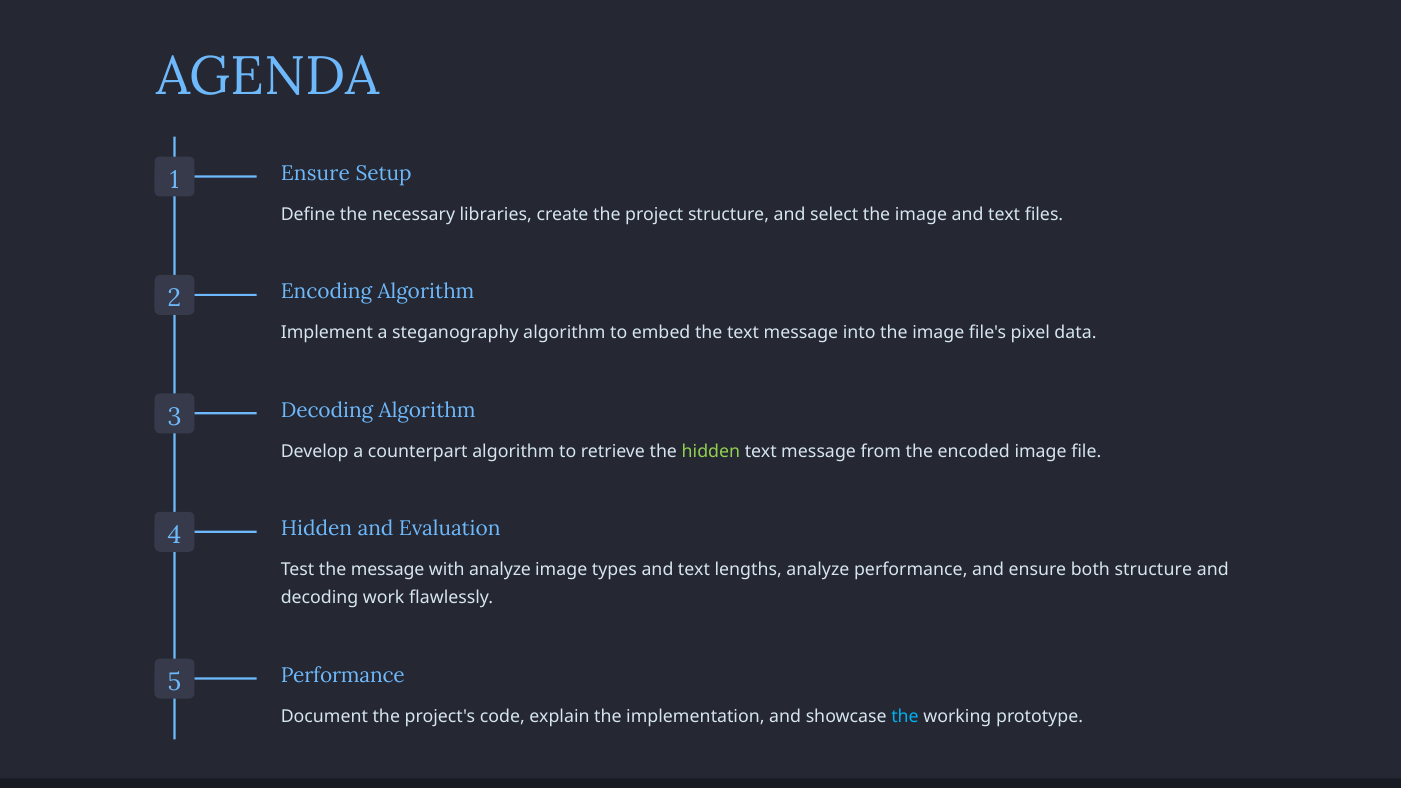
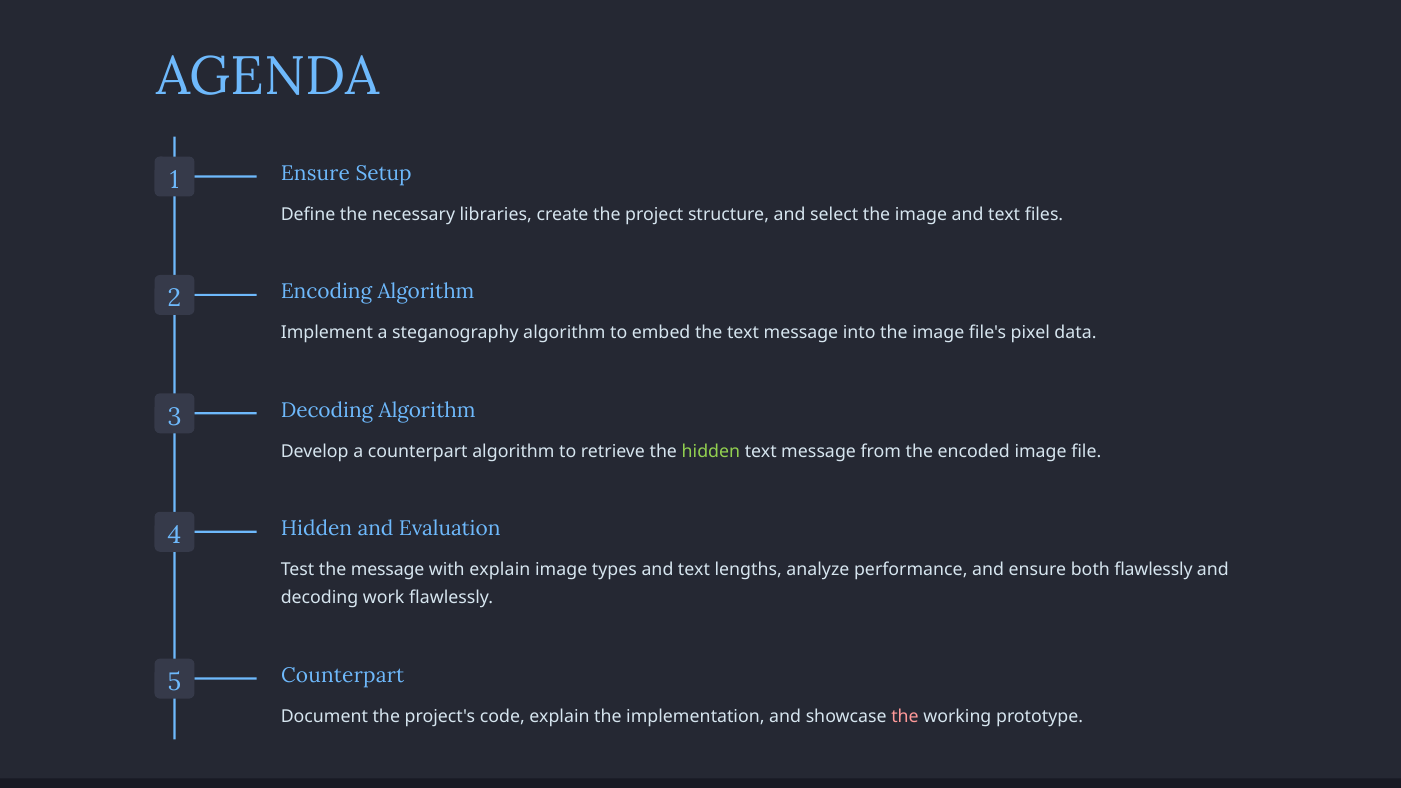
with analyze: analyze -> explain
both structure: structure -> flawlessly
5 Performance: Performance -> Counterpart
the at (905, 717) colour: light blue -> pink
